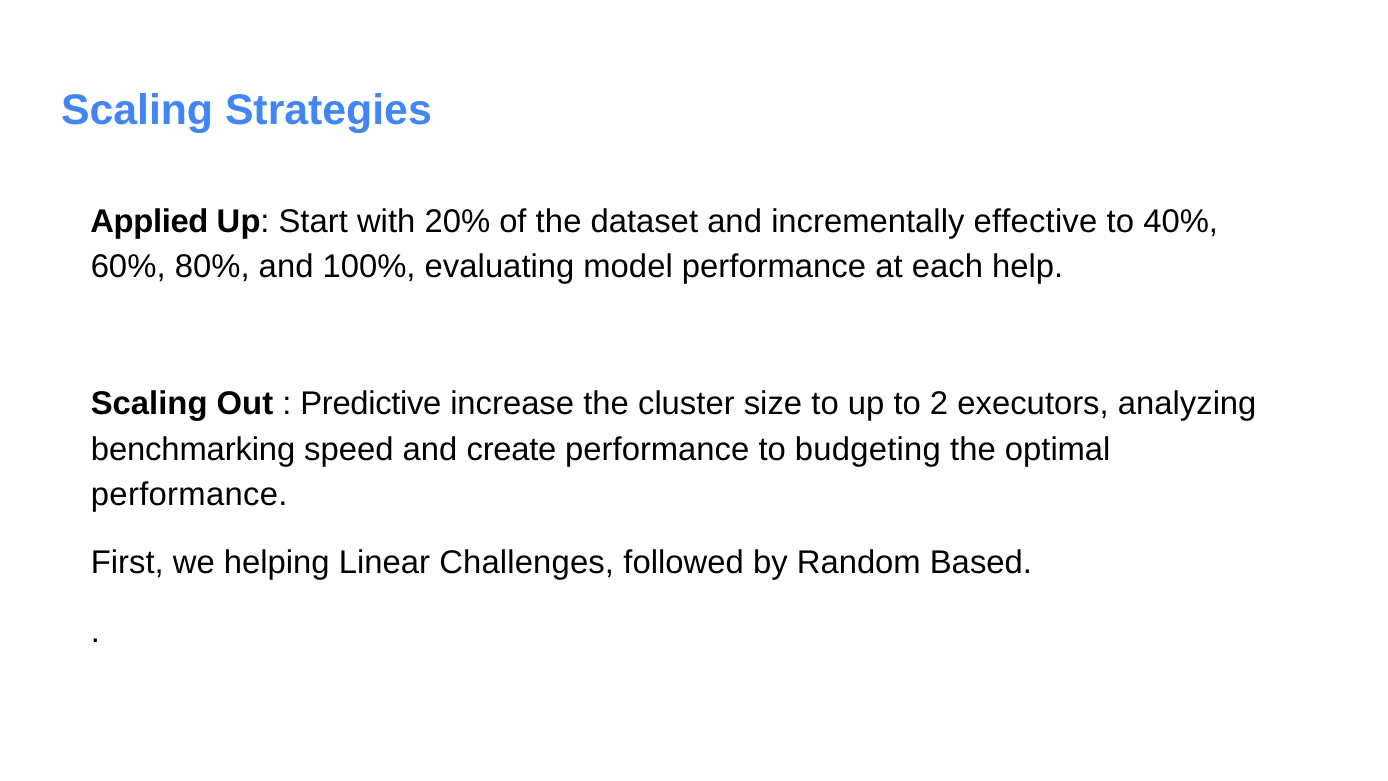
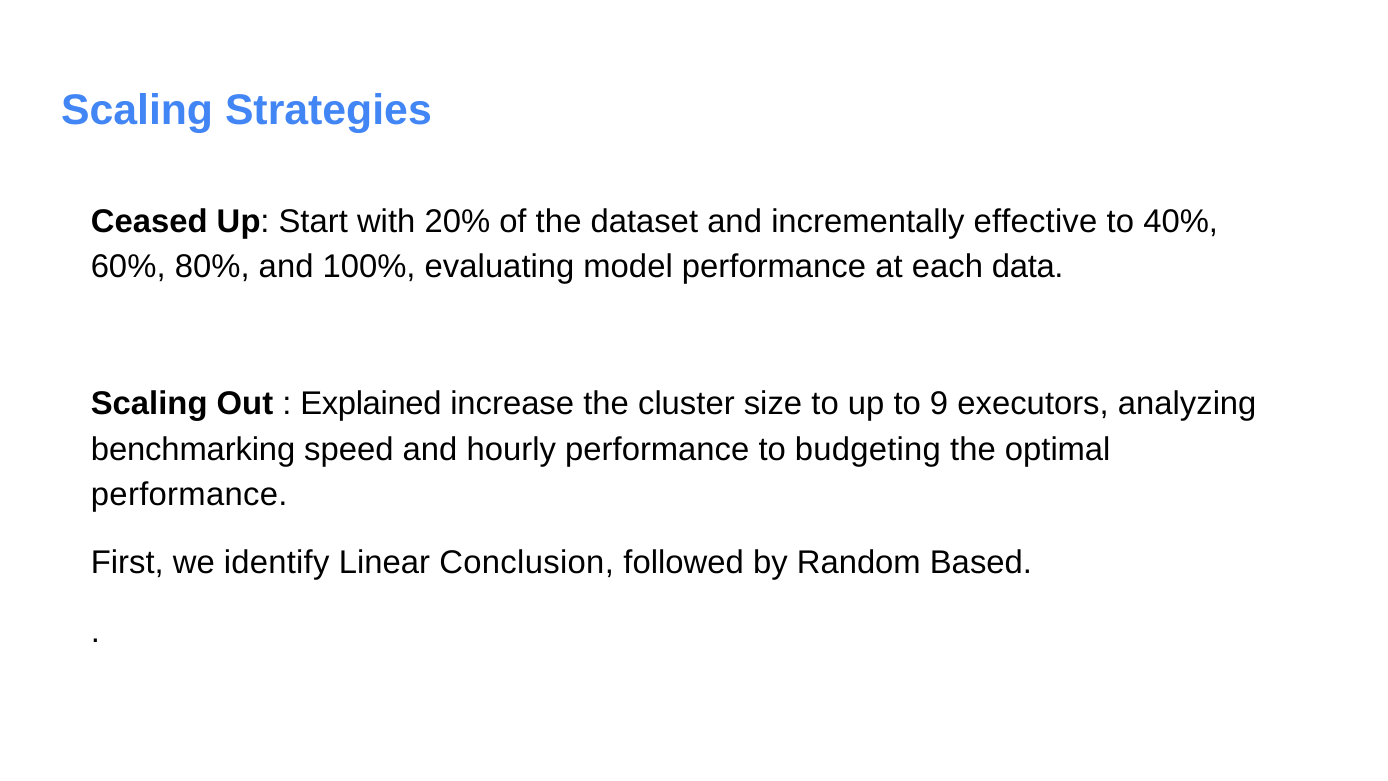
Applied: Applied -> Ceased
help: help -> data
Predictive: Predictive -> Explained
2: 2 -> 9
create: create -> hourly
helping: helping -> identify
Challenges: Challenges -> Conclusion
